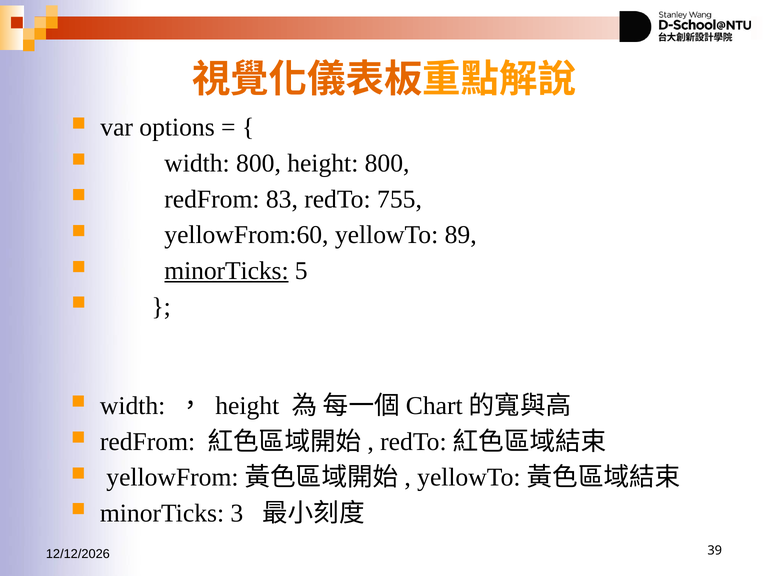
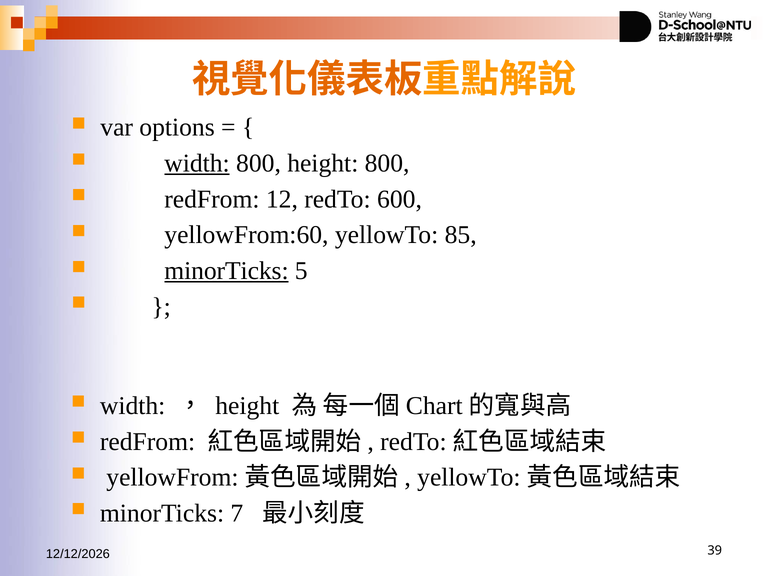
width at (197, 163) underline: none -> present
83: 83 -> 12
755: 755 -> 600
89: 89 -> 85
3: 3 -> 7
